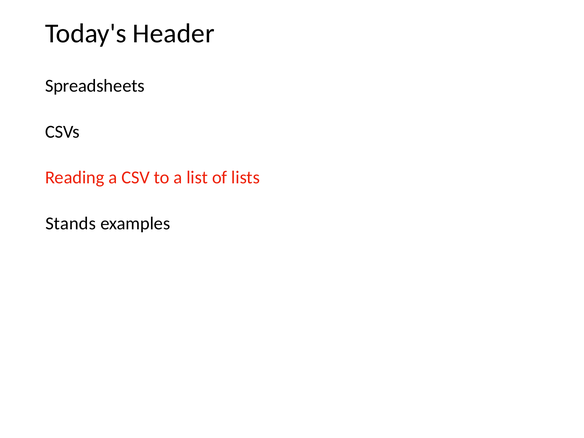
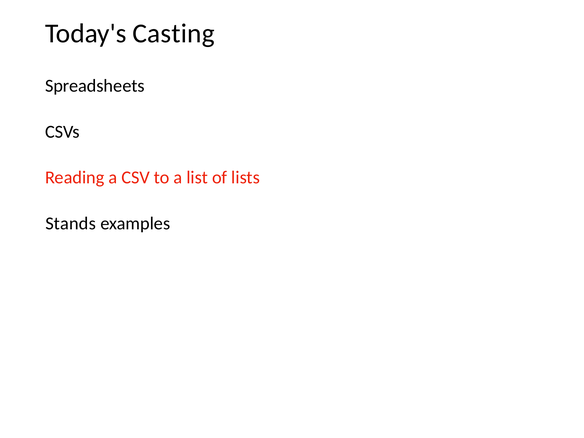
Header: Header -> Casting
